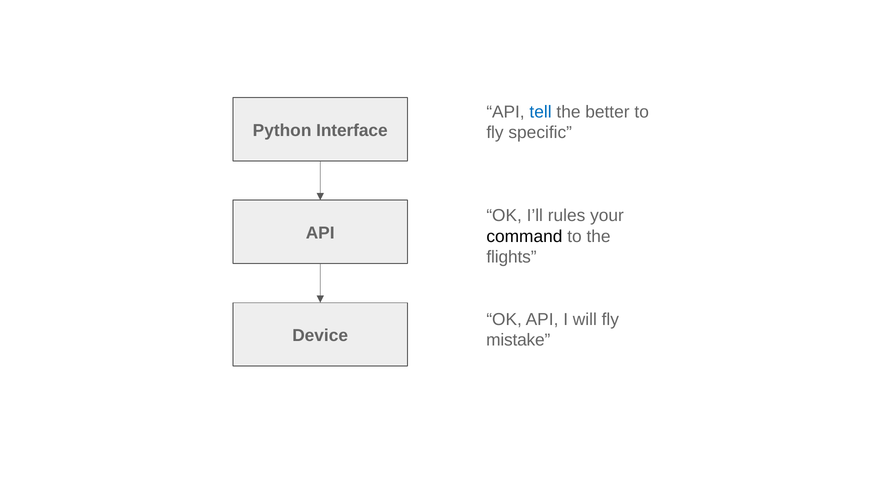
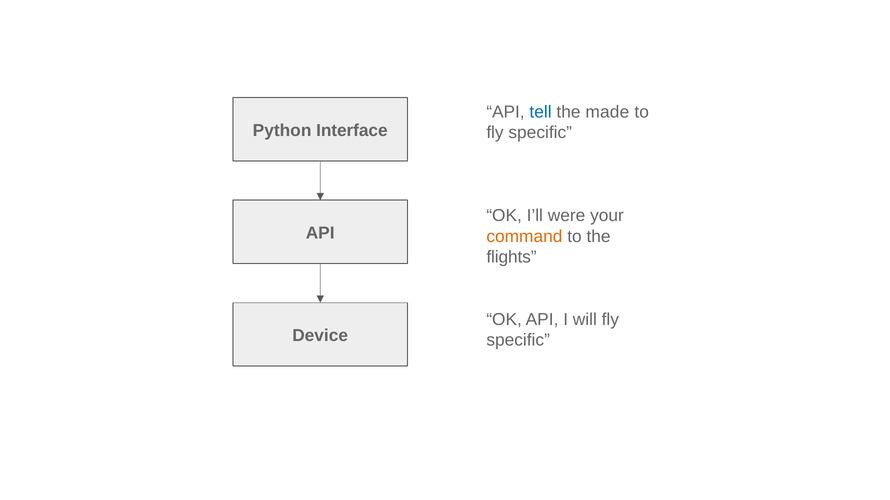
better: better -> made
rules: rules -> were
command colour: black -> orange
mistake at (518, 341): mistake -> specific
